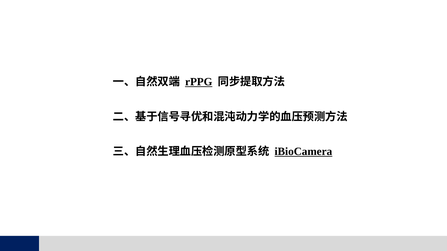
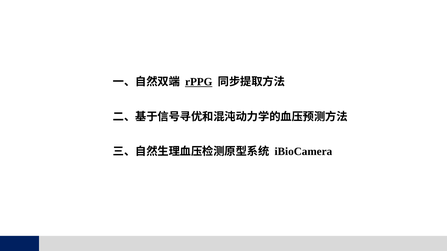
iBioCamera underline: present -> none
